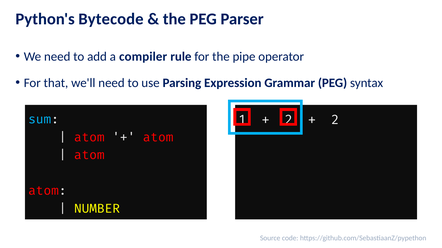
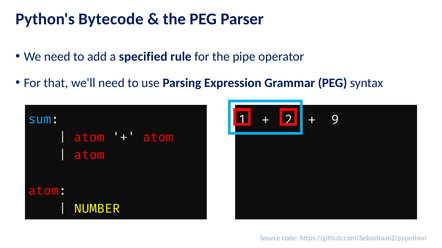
compiler: compiler -> specified
2 at (335, 120): 2 -> 9
